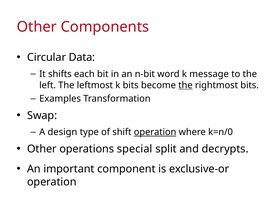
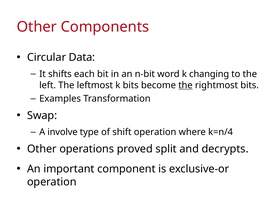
message: message -> changing
design: design -> involve
operation at (155, 132) underline: present -> none
k=n/0: k=n/0 -> k=n/4
special: special -> proved
